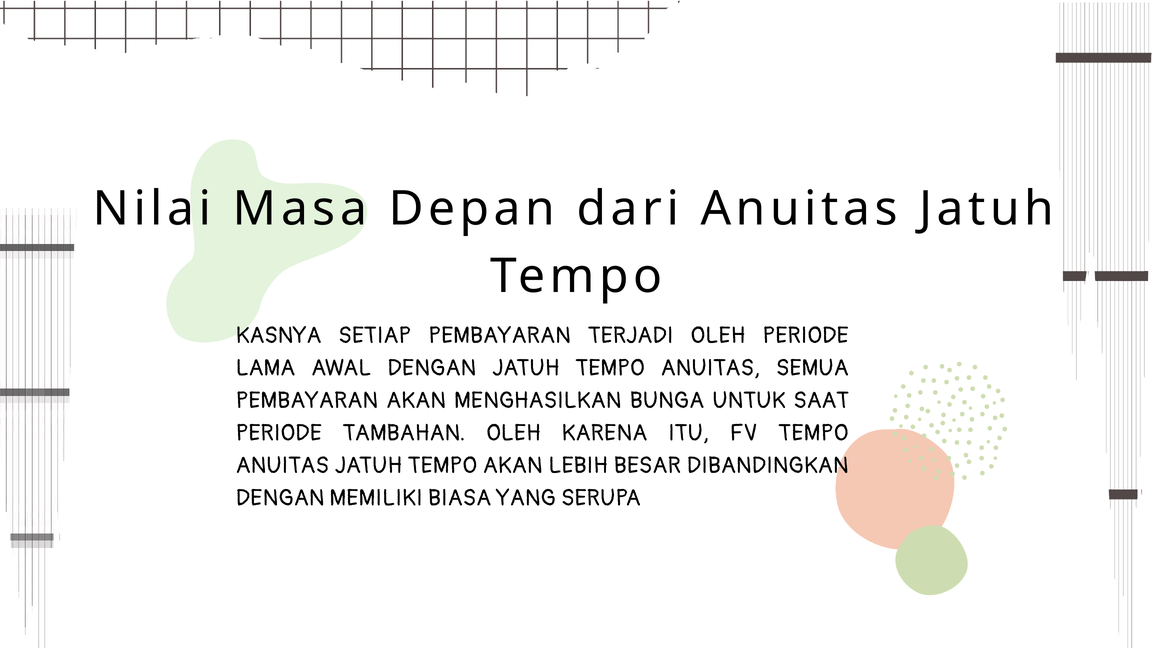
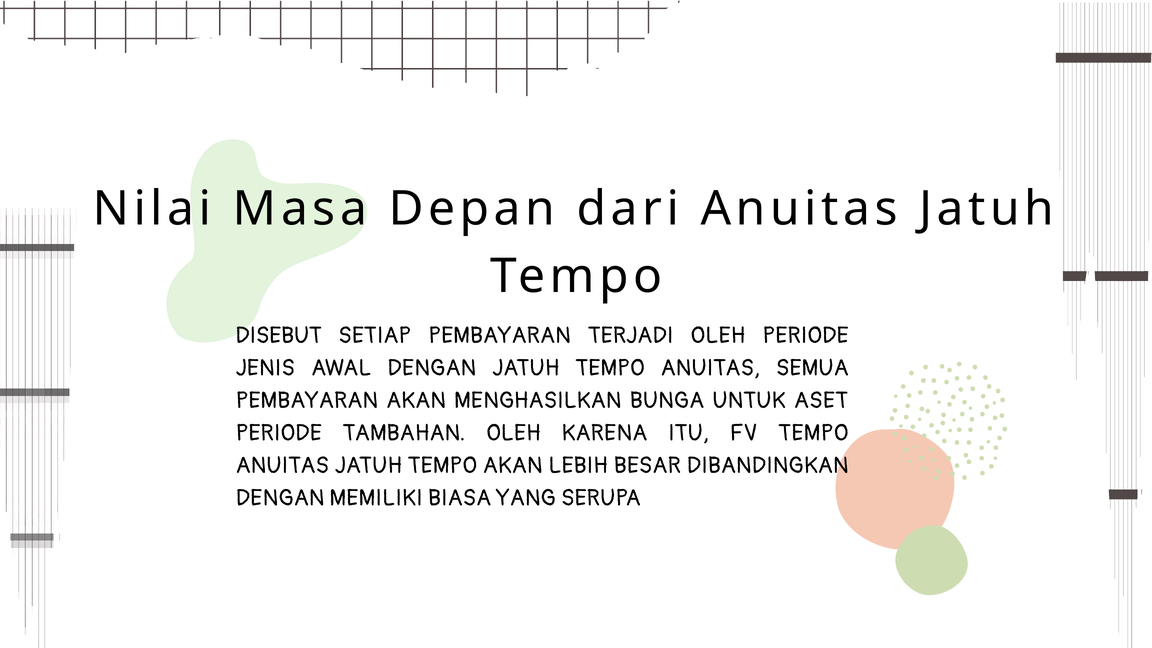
KASNYA: KASNYA -> DISEBUT
LAMA: LAMA -> JENIS
SAAT: SAAT -> ASET
